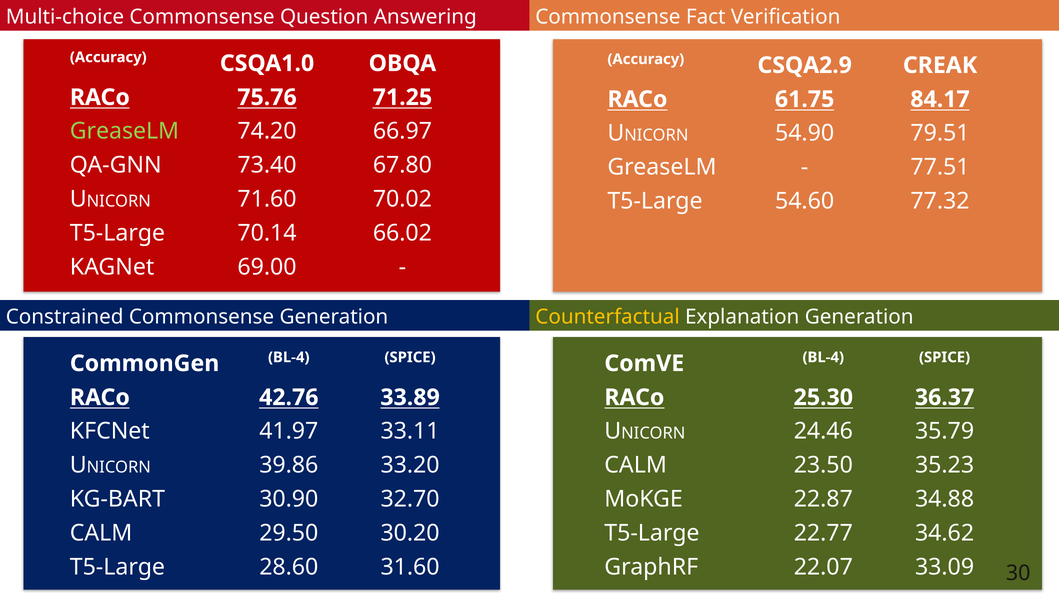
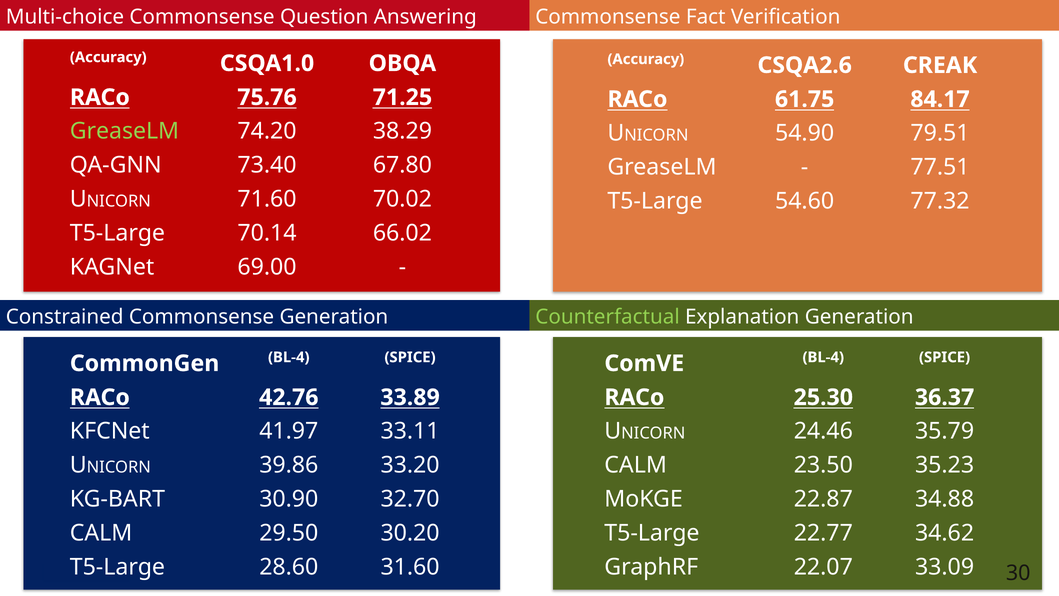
CSQA2.9: CSQA2.9 -> CSQA2.6
66.97: 66.97 -> 38.29
Counterfactual colour: yellow -> light green
